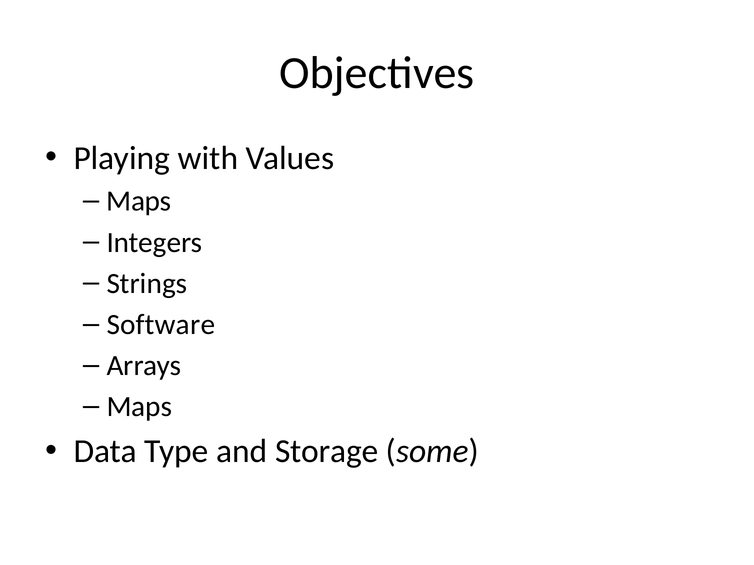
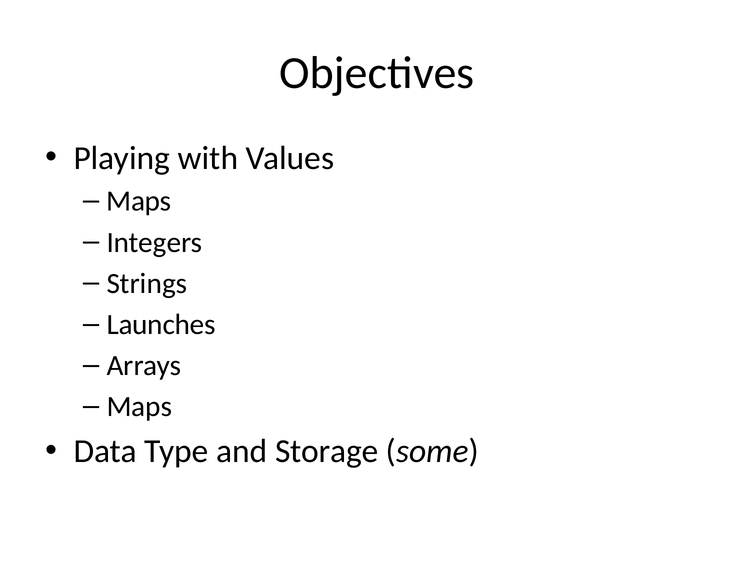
Software: Software -> Launches
